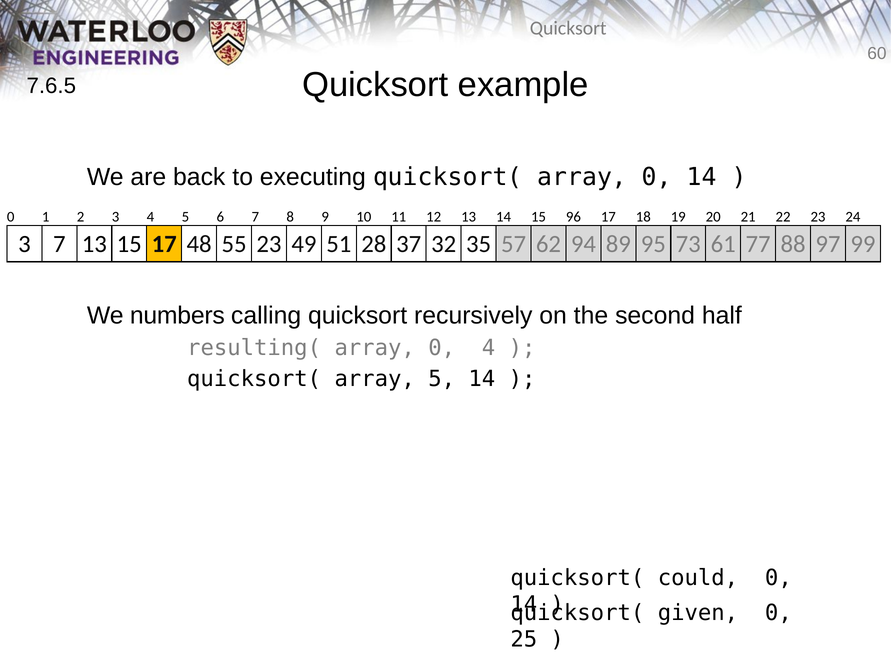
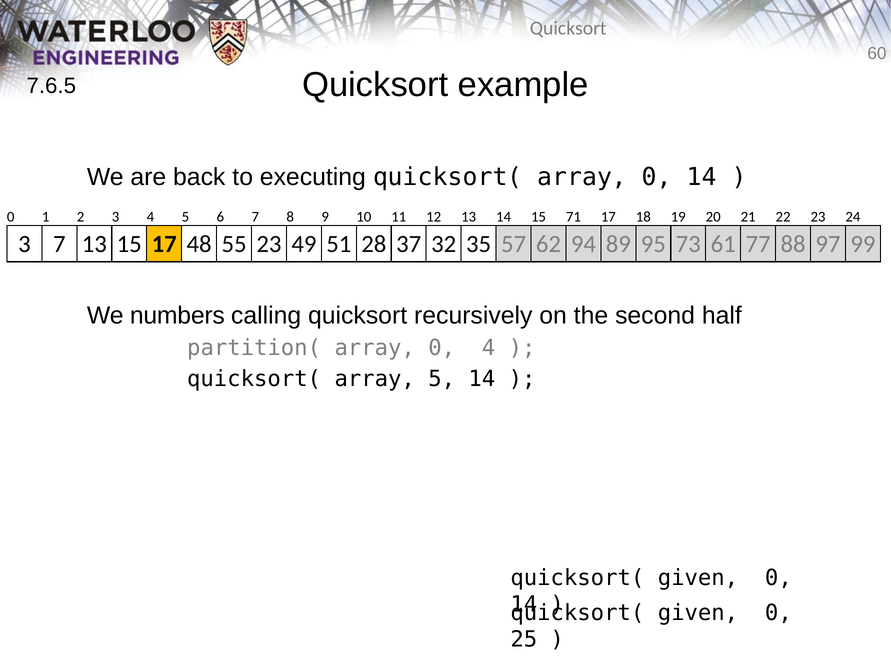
96: 96 -> 71
resulting(: resulting( -> partition(
could at (698, 578): could -> given
